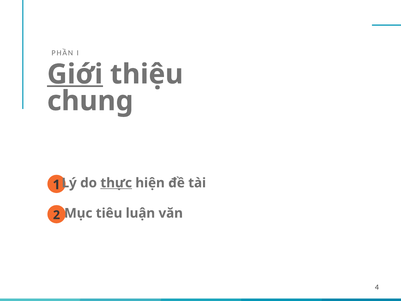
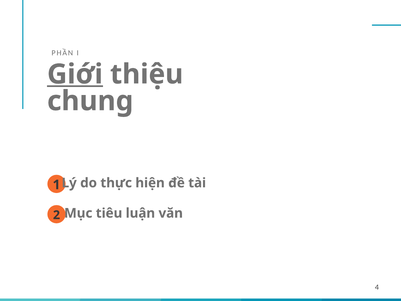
thực underline: present -> none
